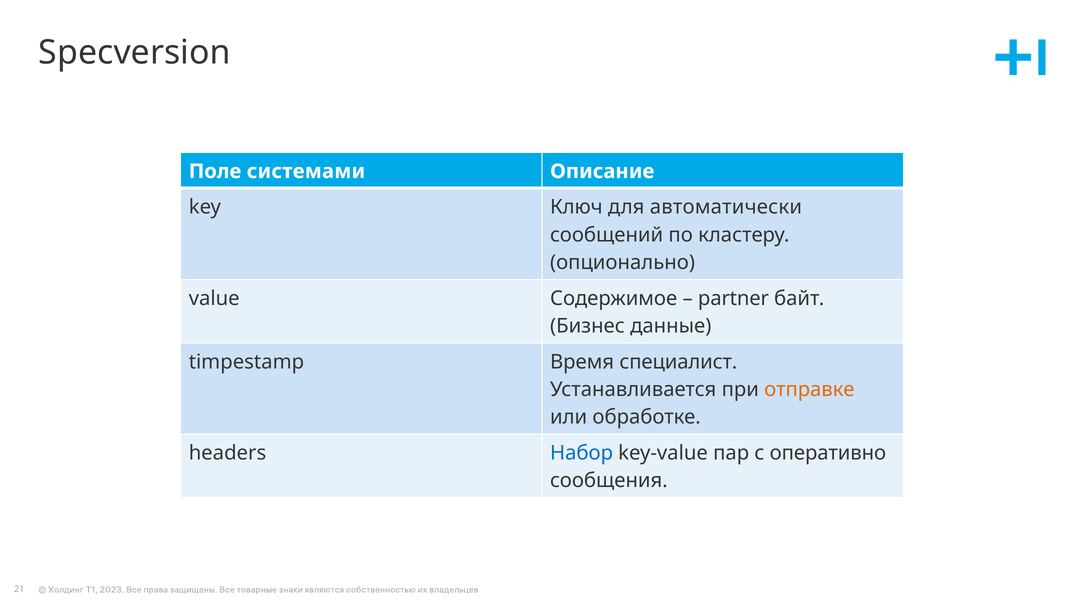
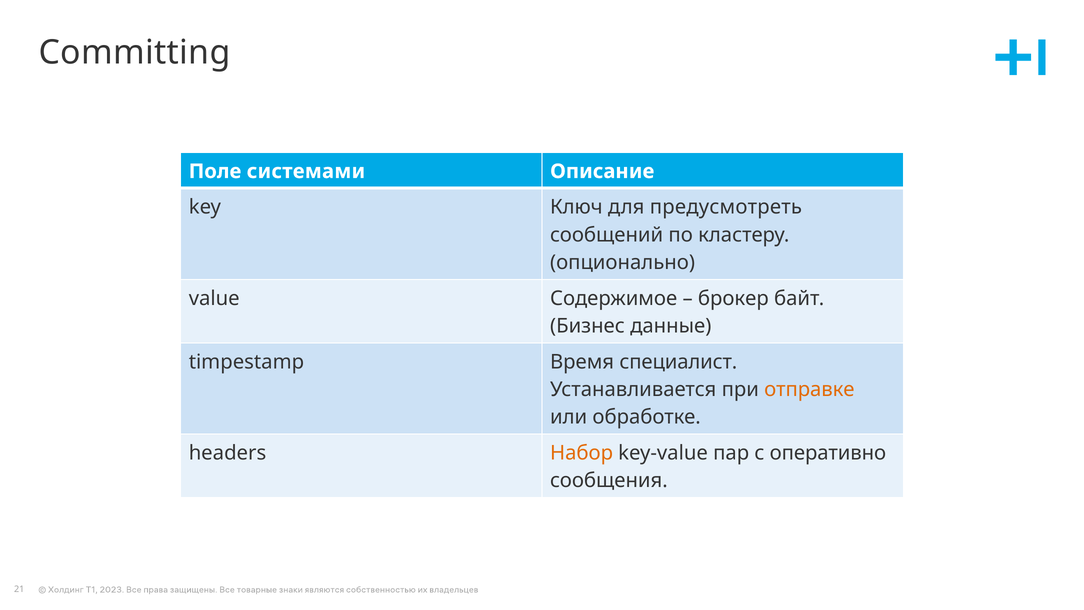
Specversion: Specversion -> Committing
автоматически: автоматически -> предусмотреть
partner: partner -> брокер
Набор colour: blue -> orange
